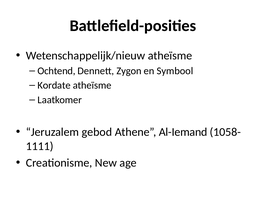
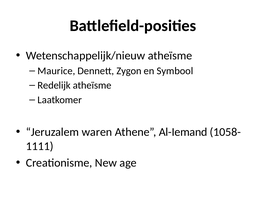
Ochtend: Ochtend -> Maurice
Kordate: Kordate -> Redelijk
gebod: gebod -> waren
